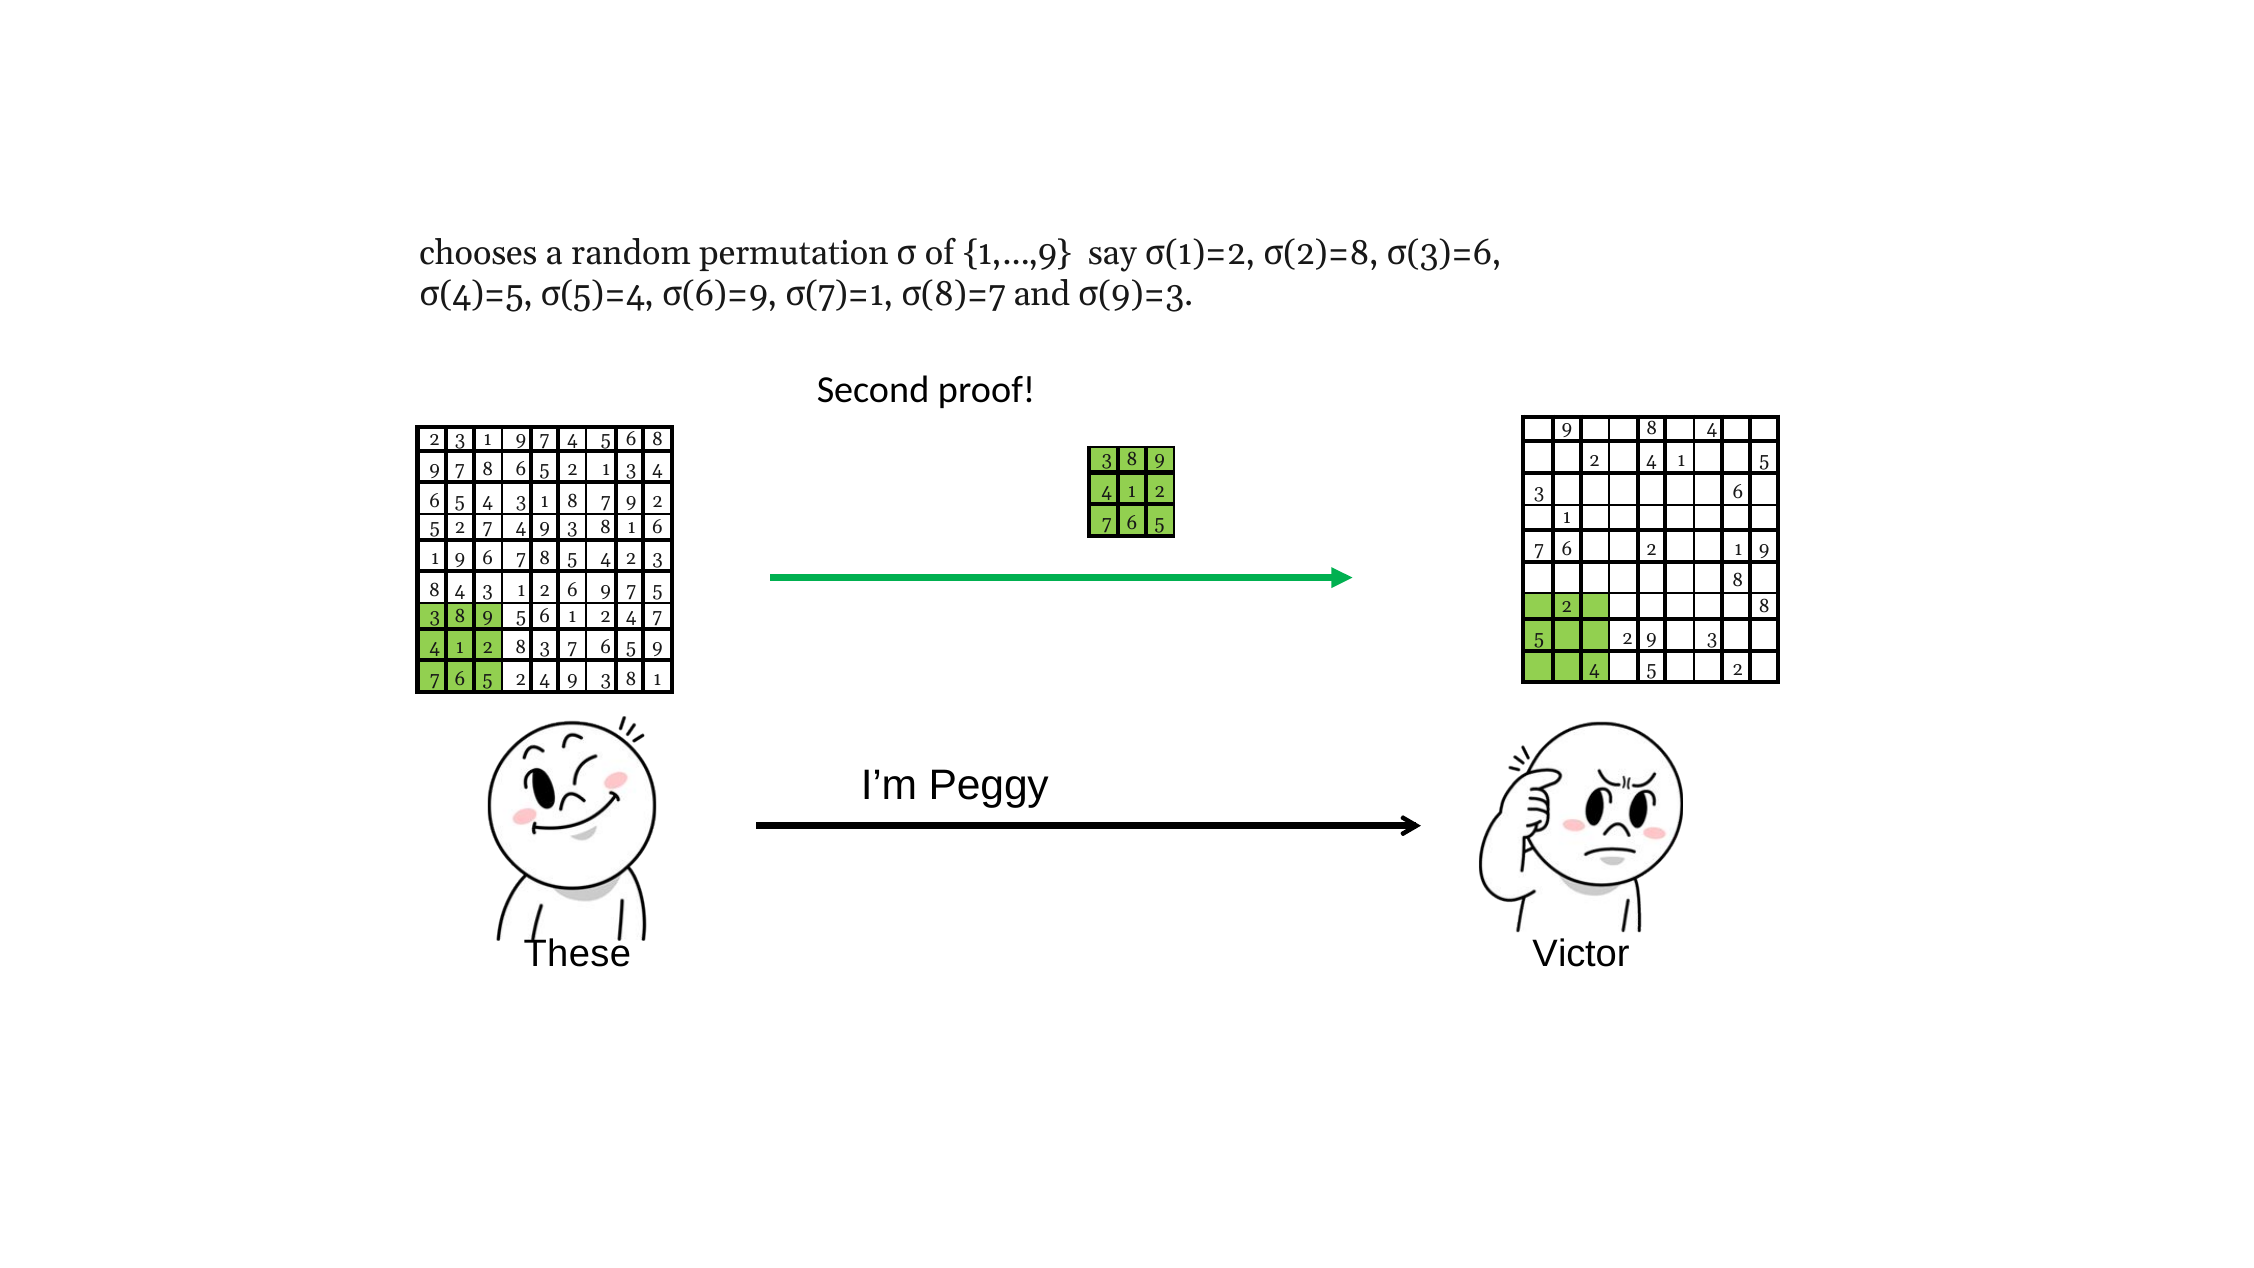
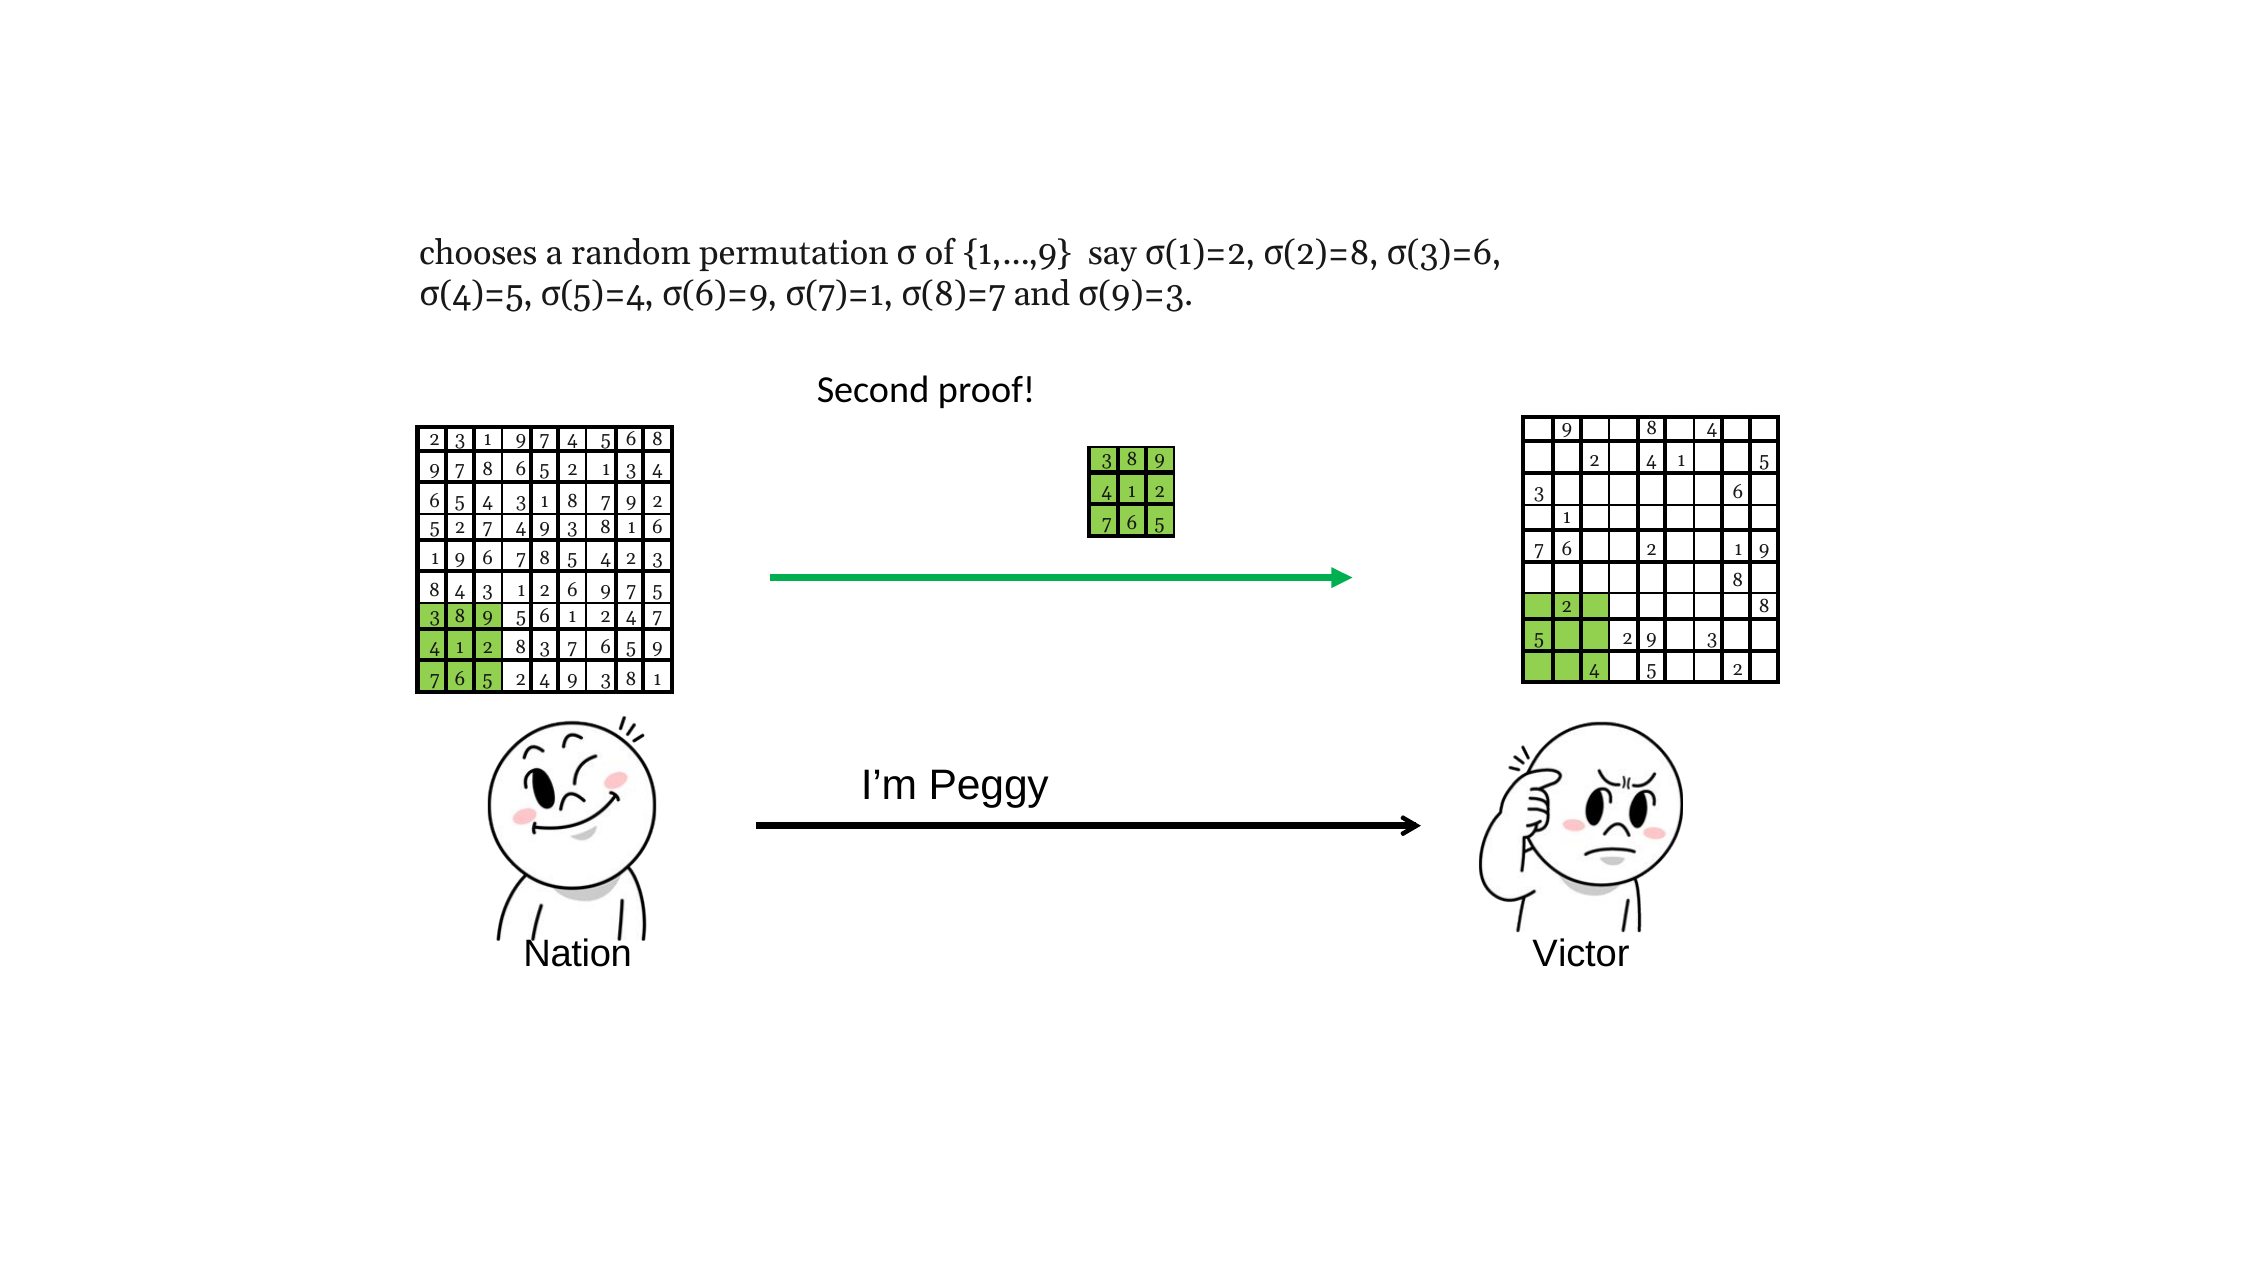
These: These -> Nation
